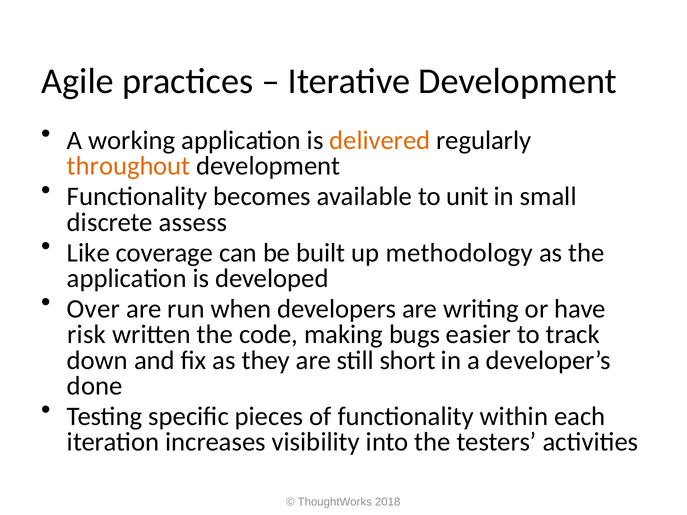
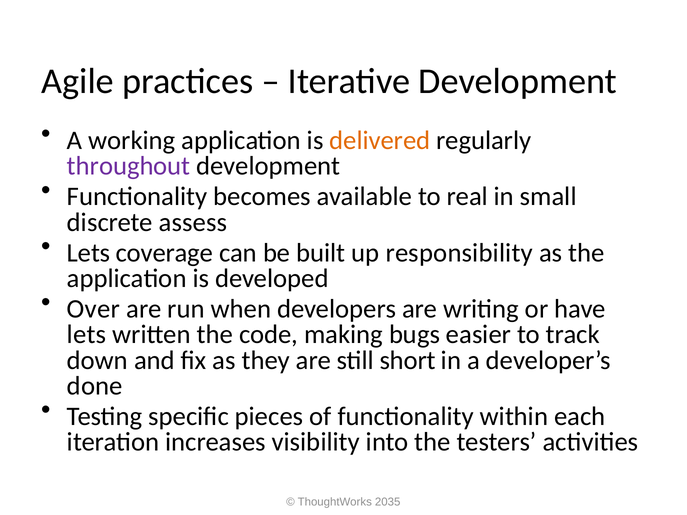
throughout colour: orange -> purple
unit: unit -> real
Like at (88, 253): Like -> Lets
methodology: methodology -> responsibility
risk at (87, 335): risk -> lets
2018: 2018 -> 2035
